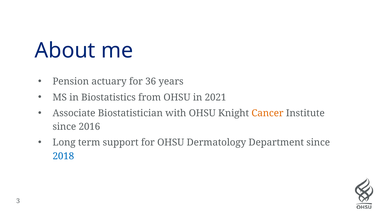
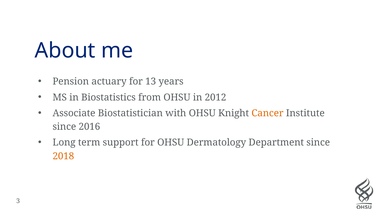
36: 36 -> 13
2021: 2021 -> 2012
2018 colour: blue -> orange
